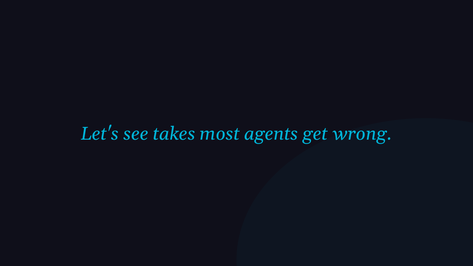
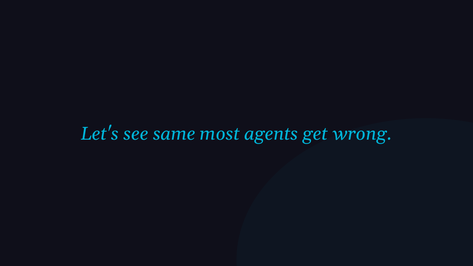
takes: takes -> same
